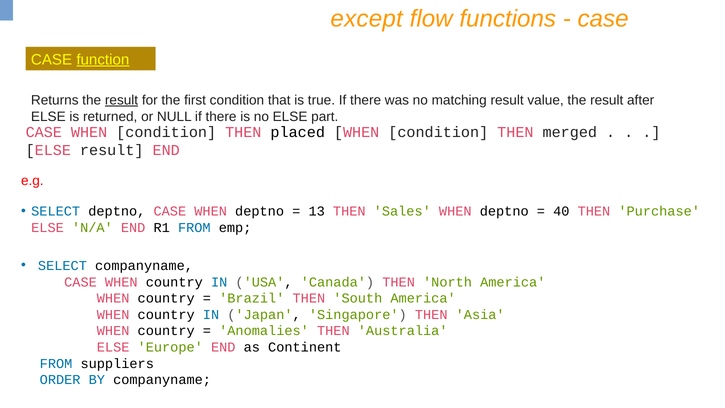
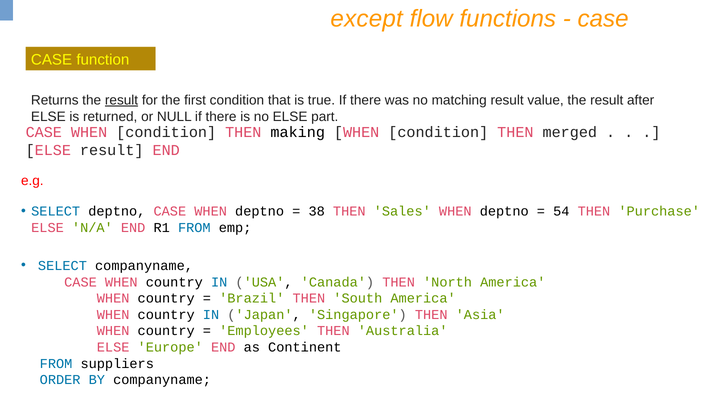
function underline: present -> none
placed: placed -> making
13: 13 -> 38
40: 40 -> 54
Anomalies: Anomalies -> Employees
